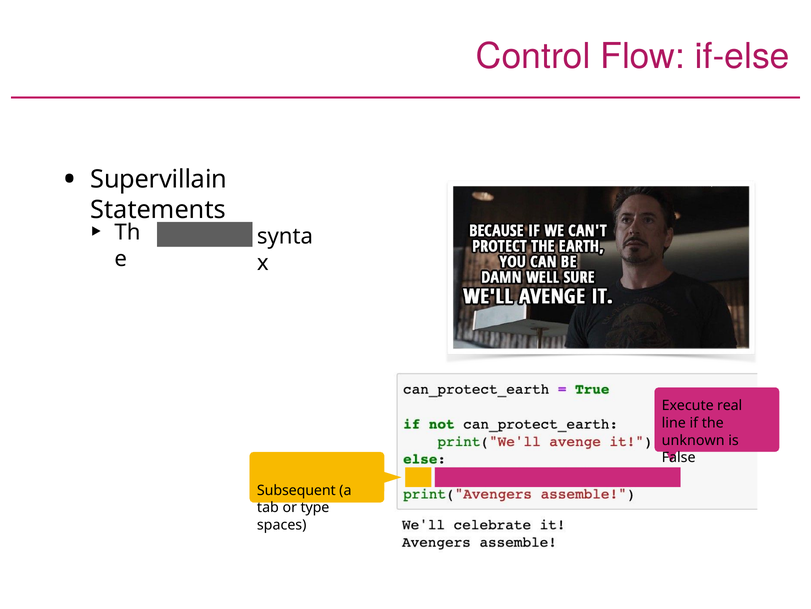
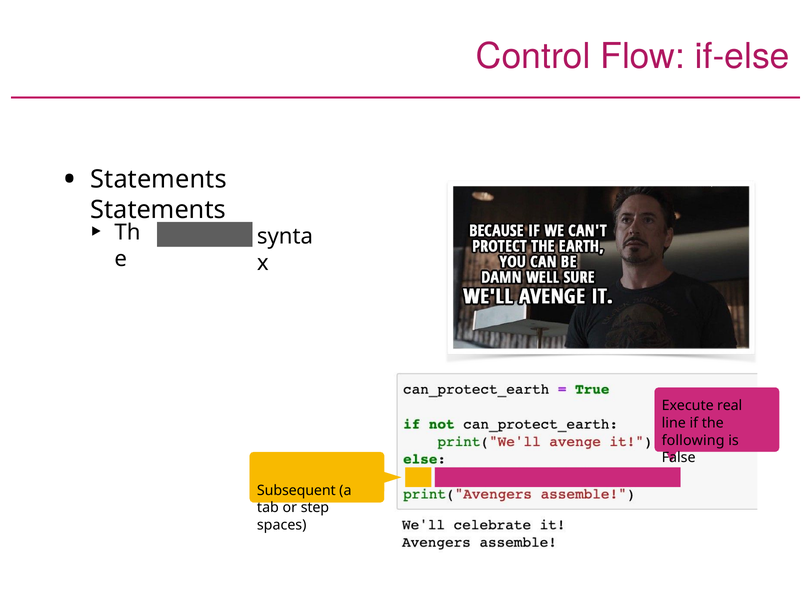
Supervillain at (159, 179): Supervillain -> Statements
unknown: unknown -> following
type: type -> step
